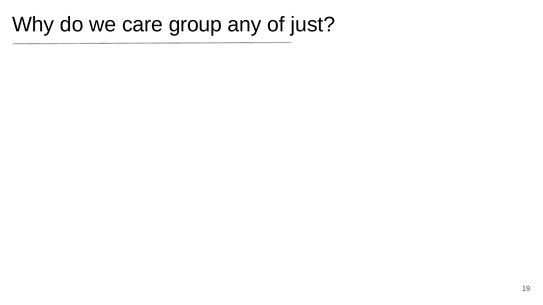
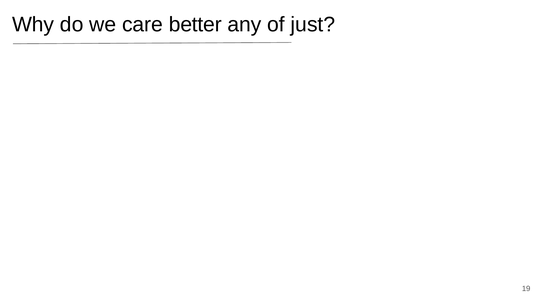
group: group -> better
